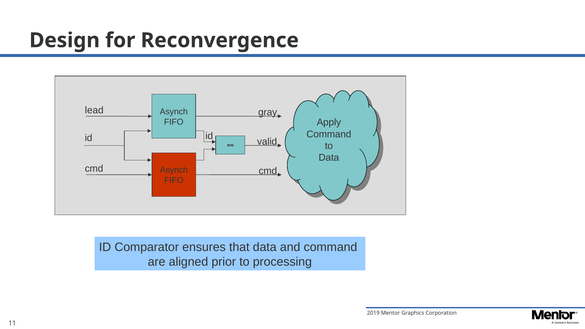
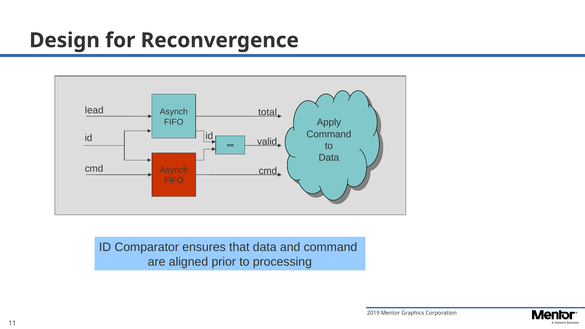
gray: gray -> total
